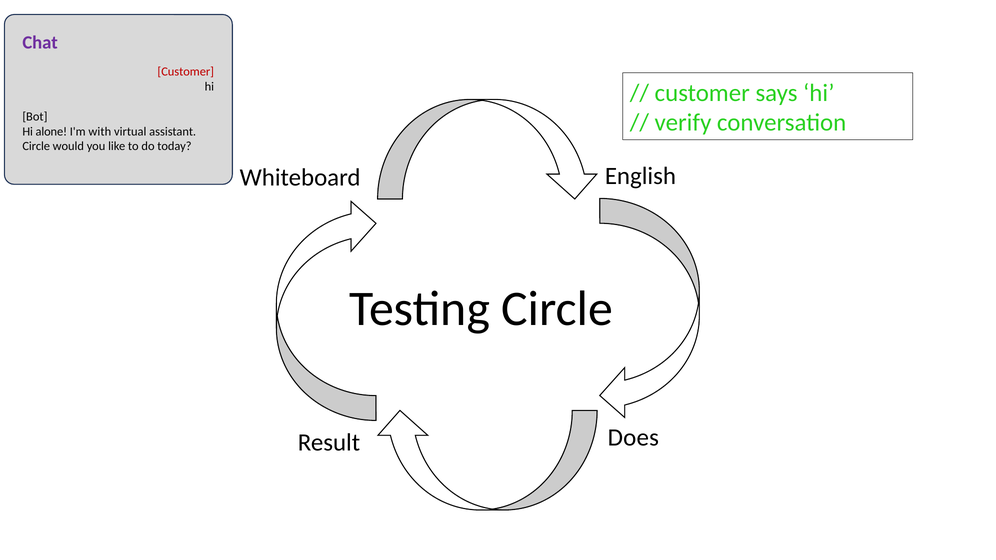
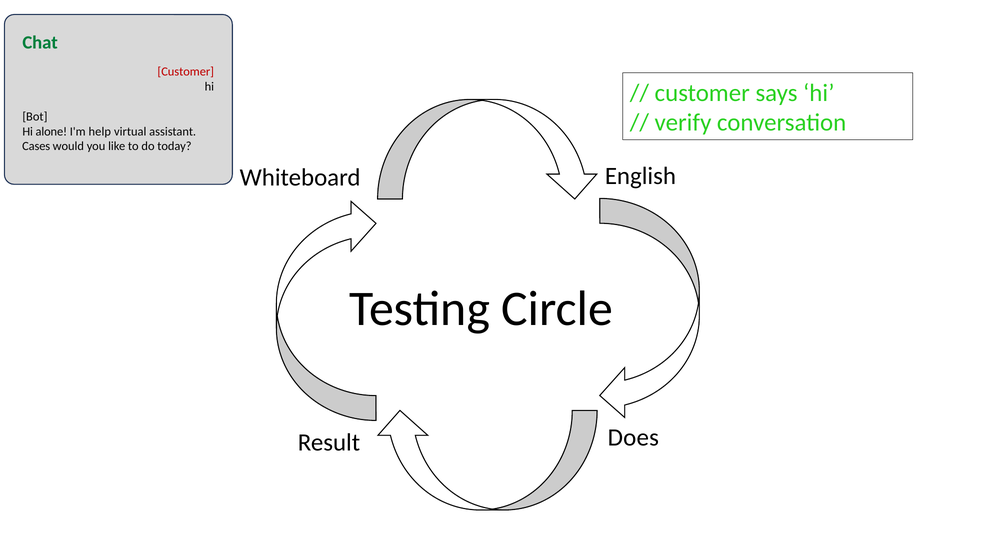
Chat colour: purple -> green
with: with -> help
Circle at (36, 146): Circle -> Cases
